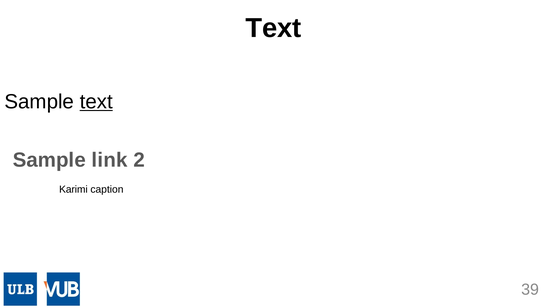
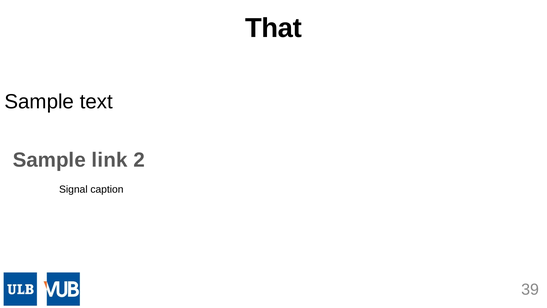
Text at (273, 28): Text -> That
text at (96, 102) underline: present -> none
Karimi: Karimi -> Signal
